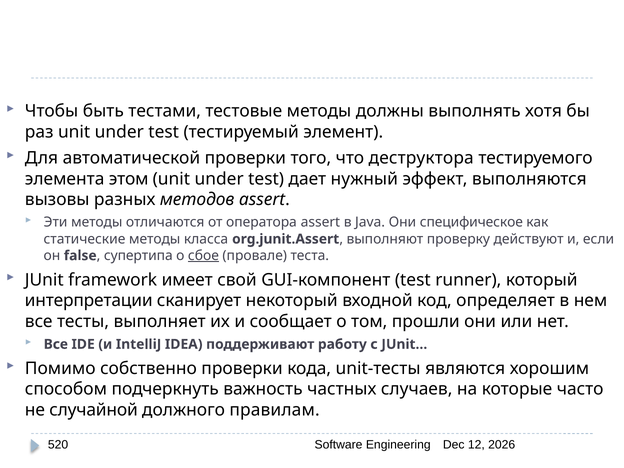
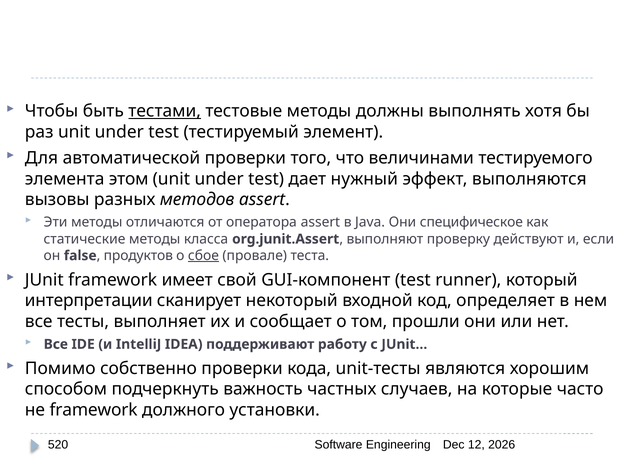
тестами underline: none -> present
деструктора: деструктора -> величинами
супертипа: супертипа -> продуктов
не случайной: случайной -> framework
правилам: правилам -> установки
